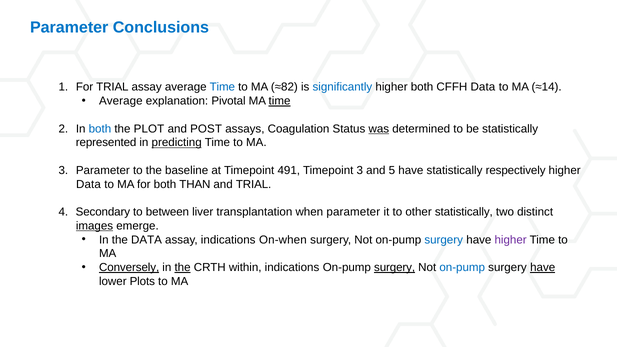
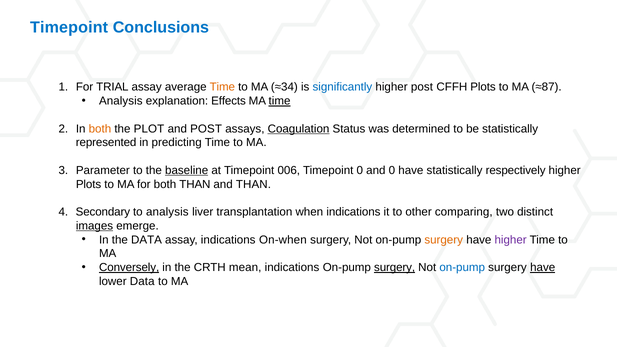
Parameter at (69, 27): Parameter -> Timepoint
Time at (222, 87) colour: blue -> orange
≈82: ≈82 -> ≈34
higher both: both -> post
CFFH Data: Data -> Plots
≈14: ≈14 -> ≈87
Average at (121, 101): Average -> Analysis
Pivotal: Pivotal -> Effects
both at (100, 129) colour: blue -> orange
Coagulation underline: none -> present
was underline: present -> none
predicting underline: present -> none
baseline underline: none -> present
491: 491 -> 006
Timepoint 3: 3 -> 0
and 5: 5 -> 0
Data at (88, 184): Data -> Plots
and TRIAL: TRIAL -> THAN
to between: between -> analysis
when parameter: parameter -> indications
other statistically: statistically -> comparing
surgery at (444, 240) colour: blue -> orange
the at (183, 268) underline: present -> none
within: within -> mean
lower Plots: Plots -> Data
